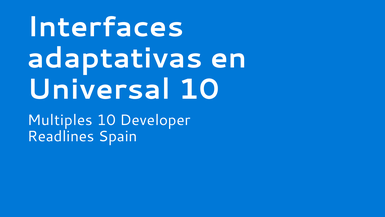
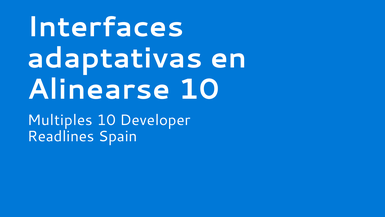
Universal: Universal -> Alinearse
